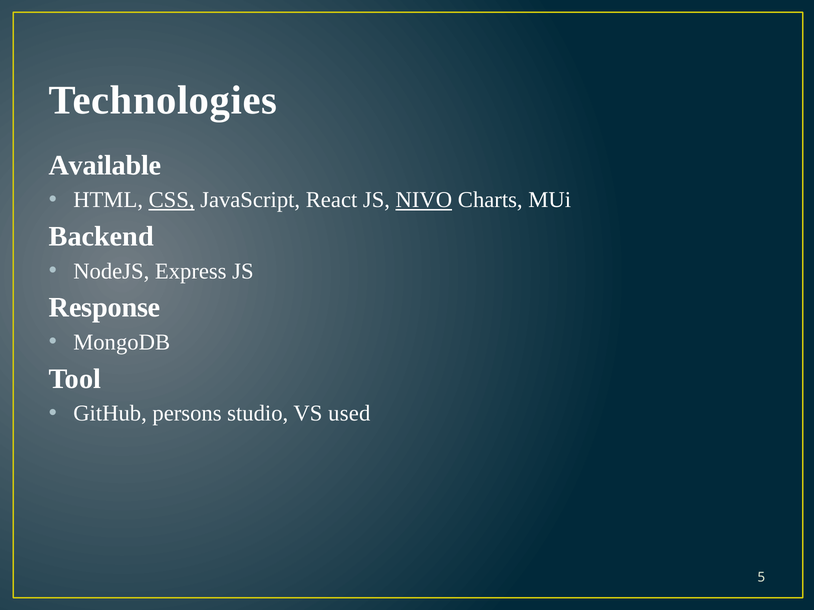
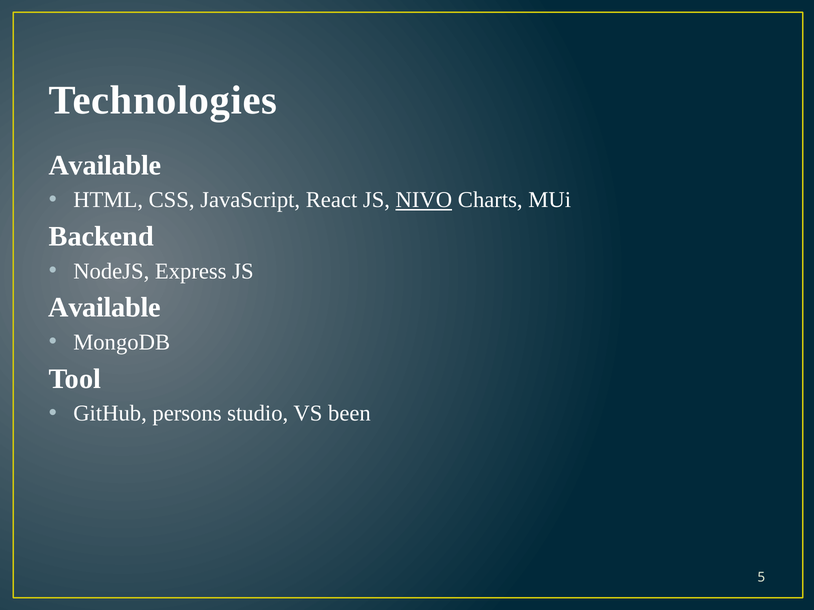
CSS underline: present -> none
Response at (105, 308): Response -> Available
used: used -> been
